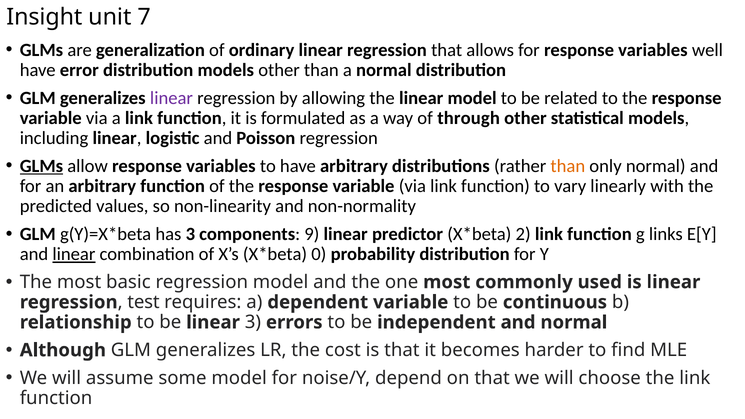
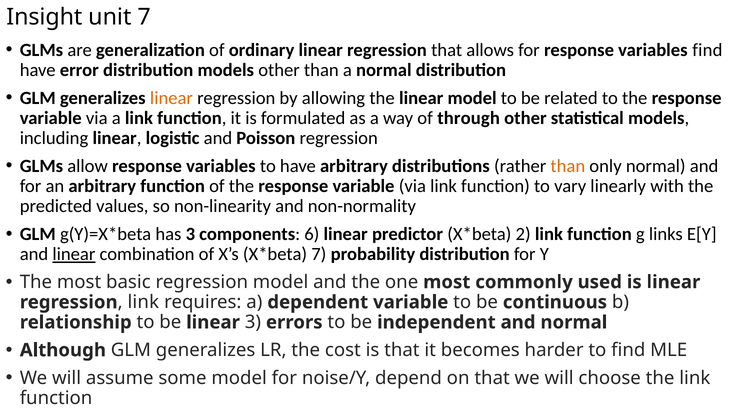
variables well: well -> find
linear at (171, 98) colour: purple -> orange
GLMs at (41, 166) underline: present -> none
9: 9 -> 6
0 at (319, 254): 0 -> 7
test at (144, 302): test -> link
